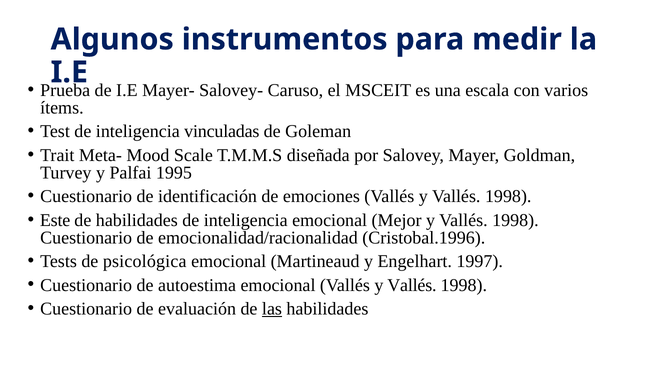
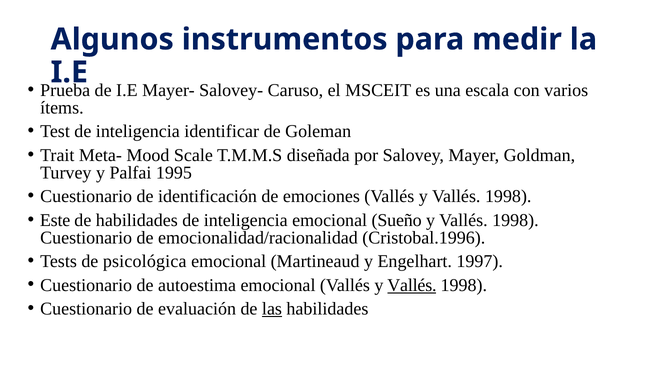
vinculadas: vinculadas -> identificar
Mejor: Mejor -> Sueño
Vallés at (412, 285) underline: none -> present
